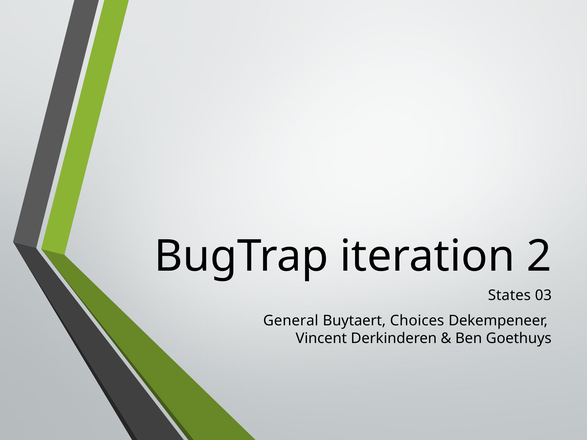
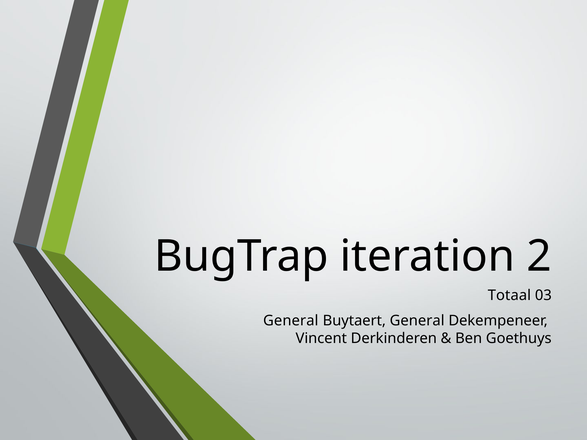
States: States -> Totaal
Buytaert Choices: Choices -> General
